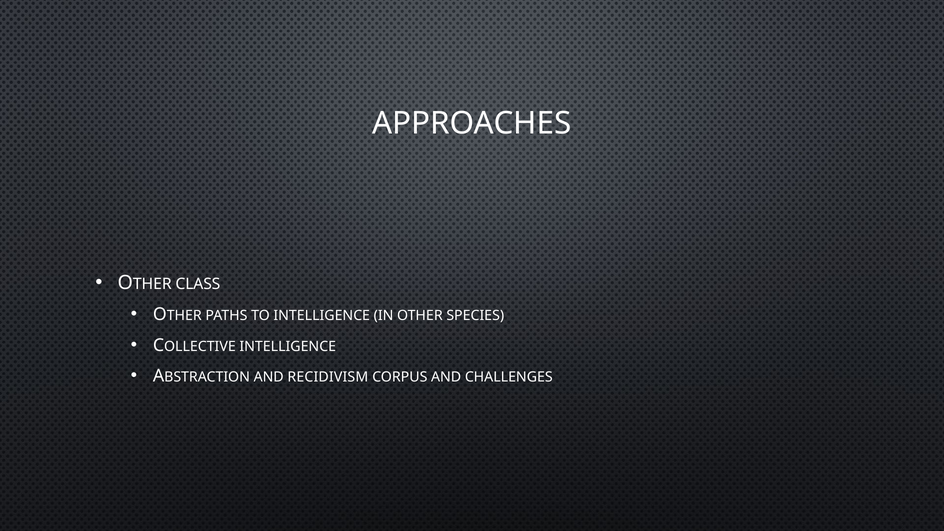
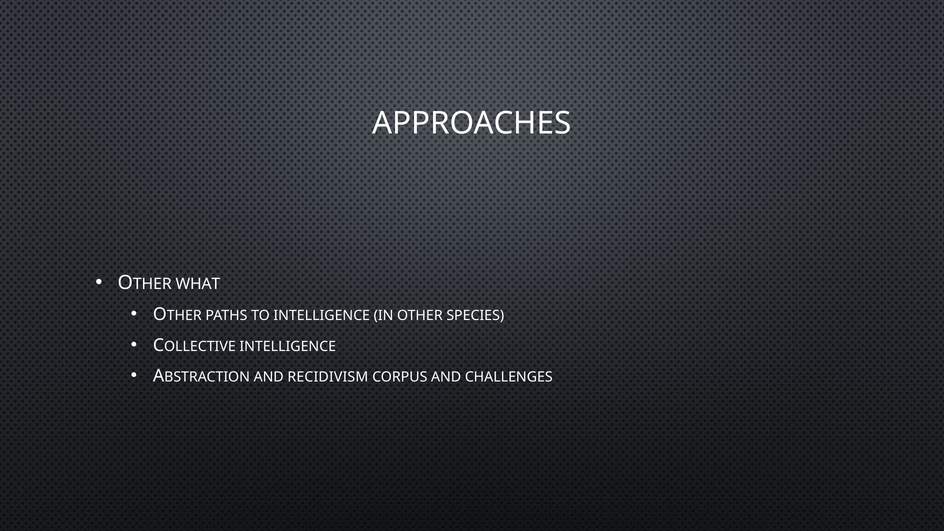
CLASS: CLASS -> WHAT
